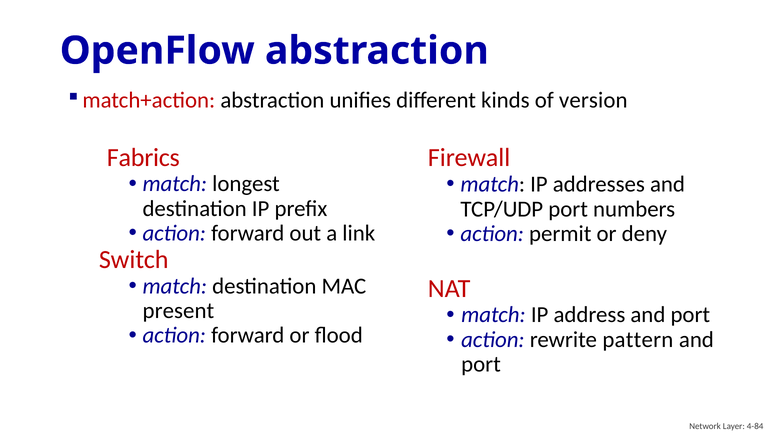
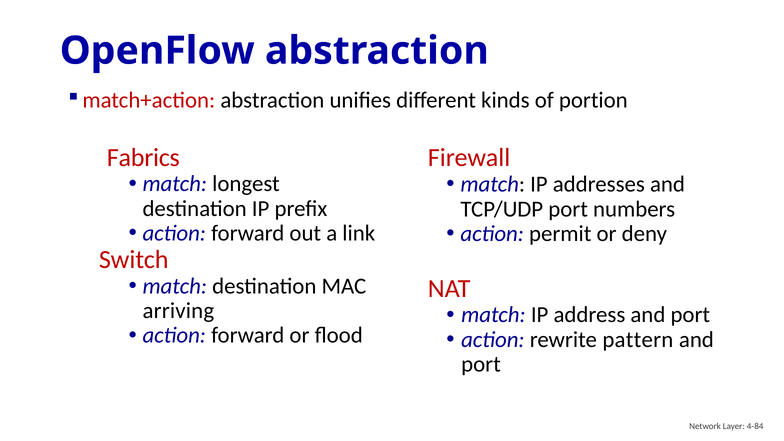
version: version -> portion
present: present -> arriving
